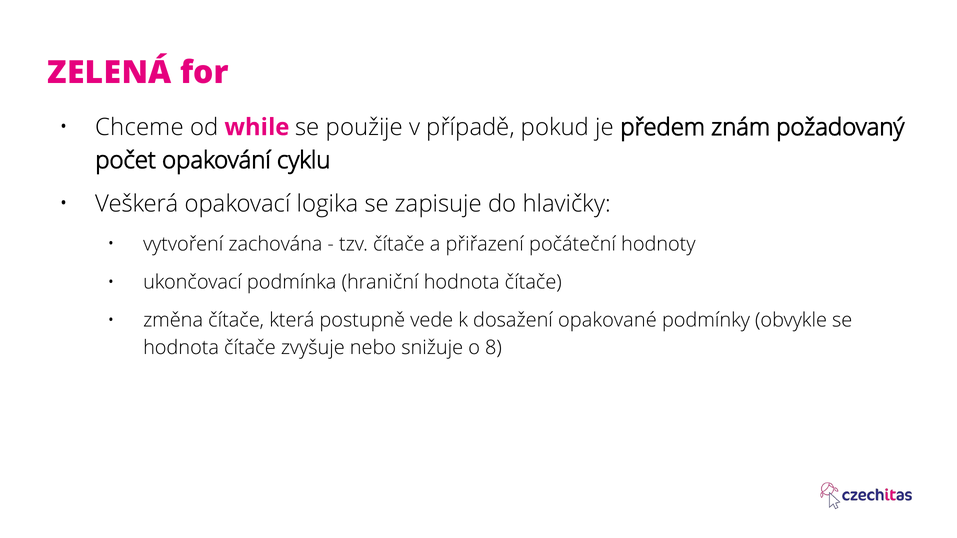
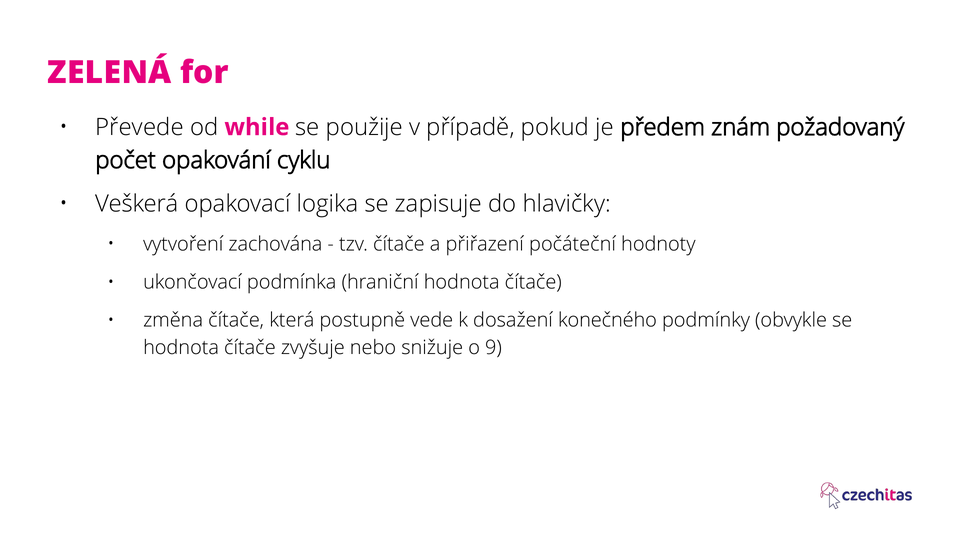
Chceme: Chceme -> Převede
opakované: opakované -> konečného
8: 8 -> 9
